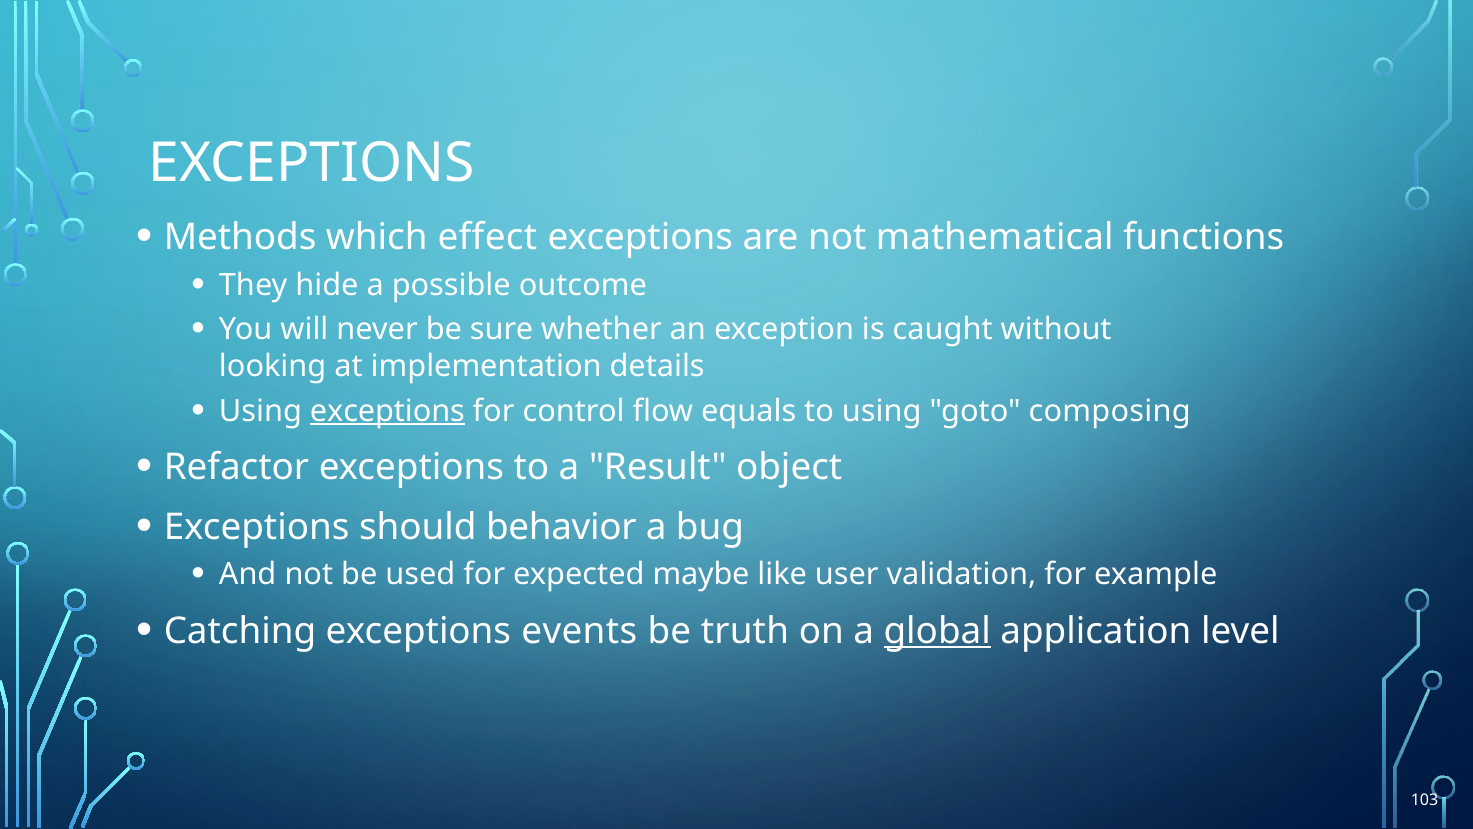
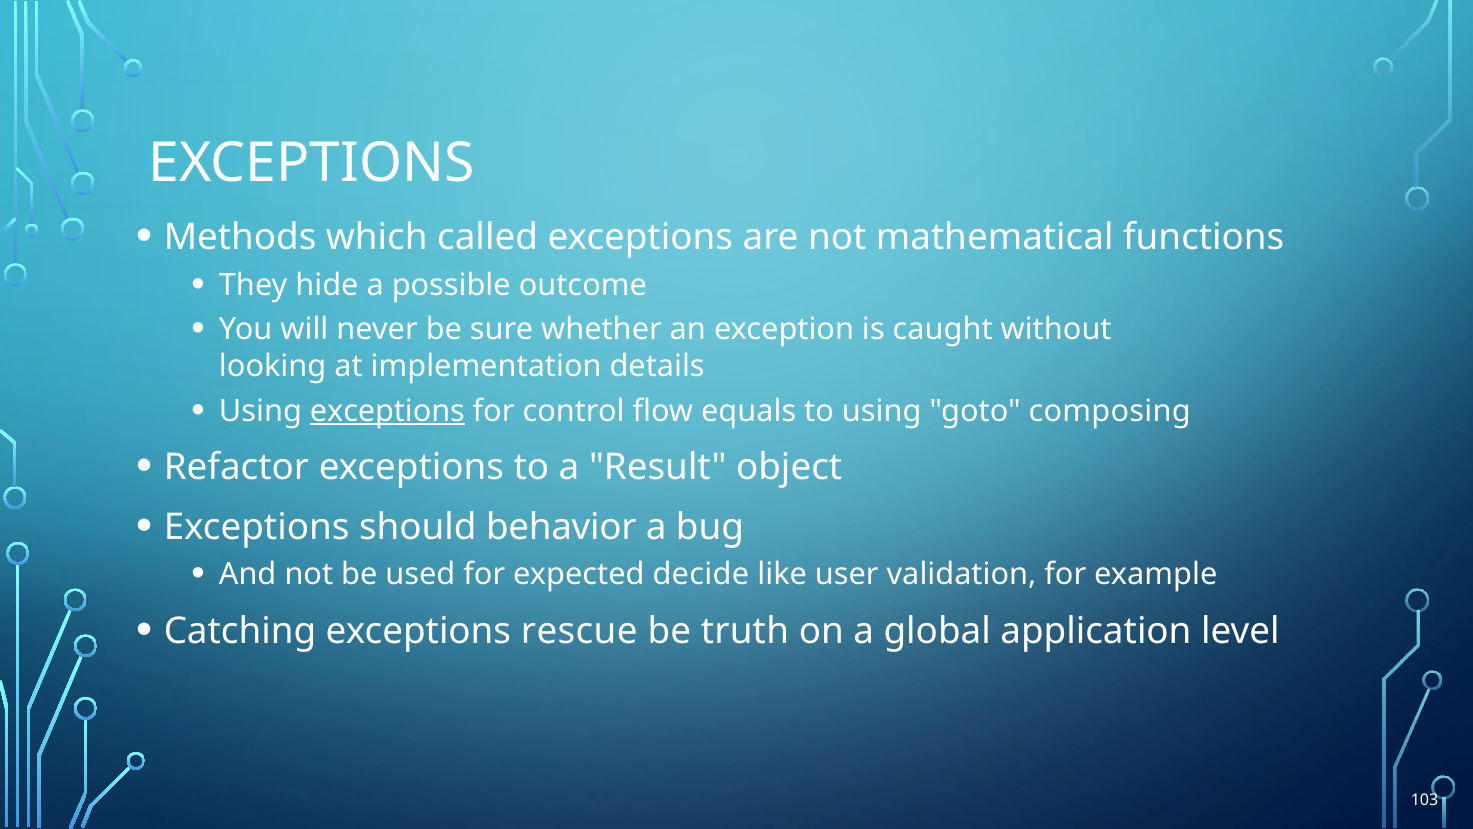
effect: effect -> called
maybe: maybe -> decide
events: events -> rescue
global underline: present -> none
